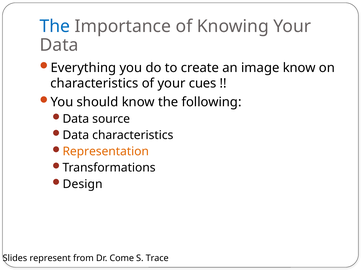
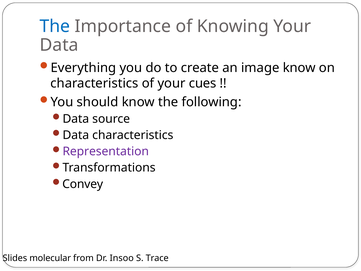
Representation colour: orange -> purple
Design: Design -> Convey
represent: represent -> molecular
Come: Come -> Insoo
